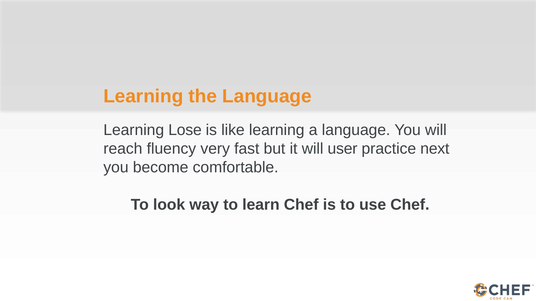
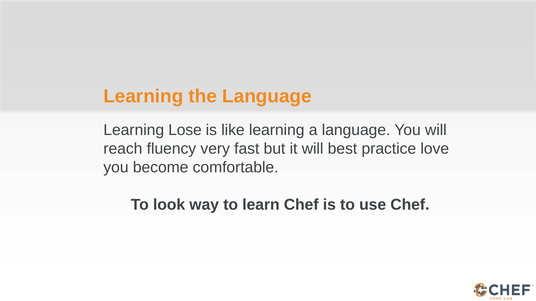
user: user -> best
next: next -> love
